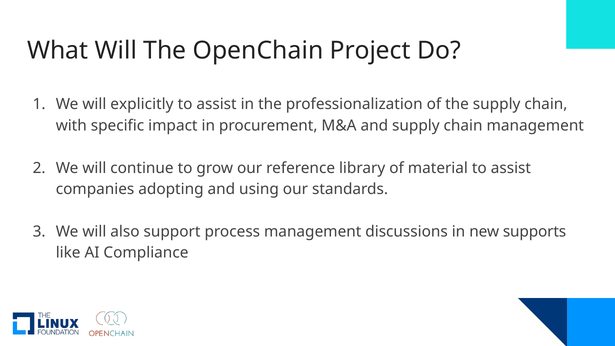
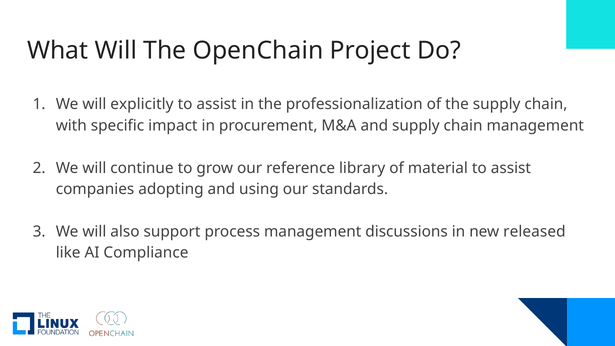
supports: supports -> released
